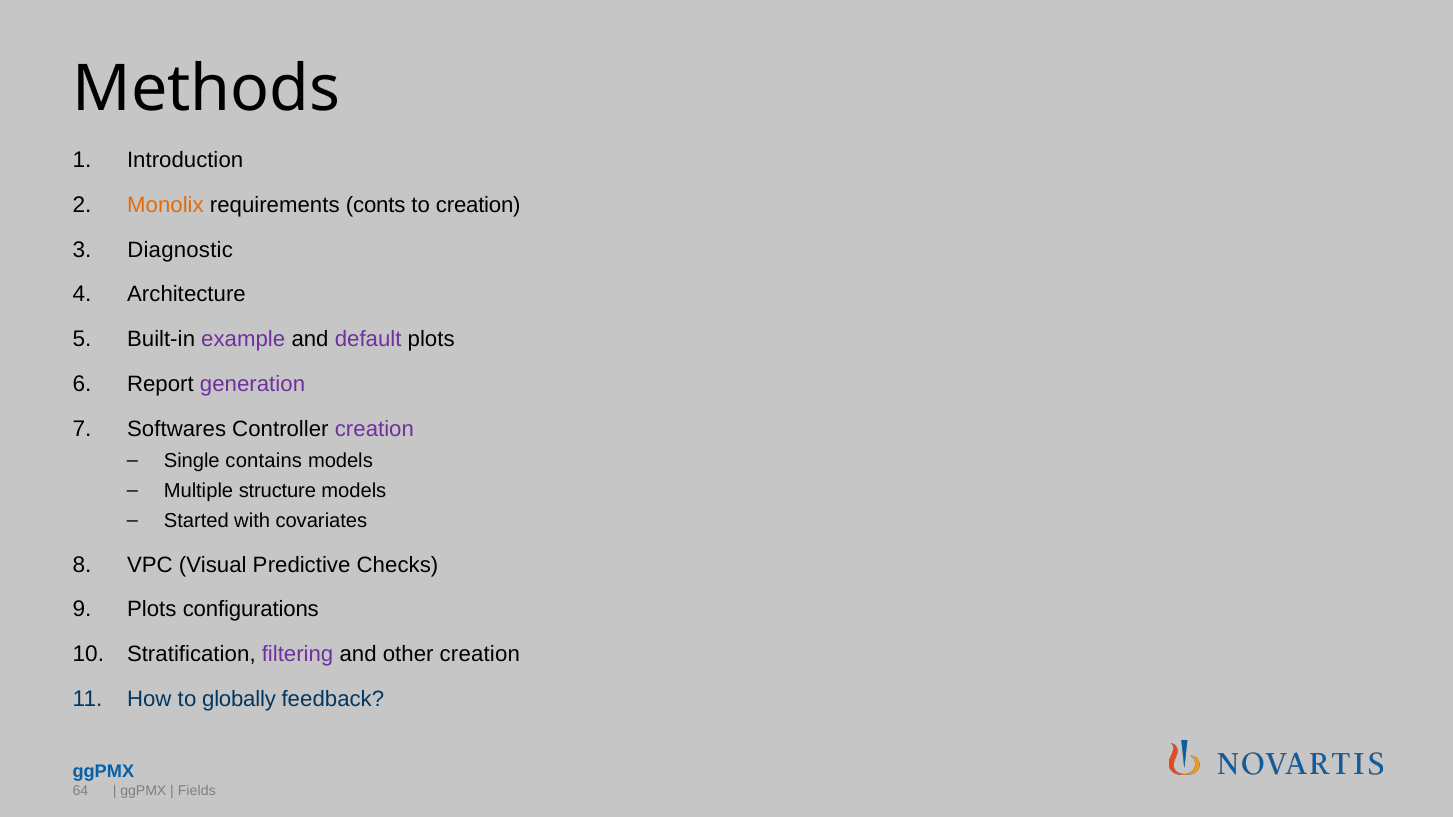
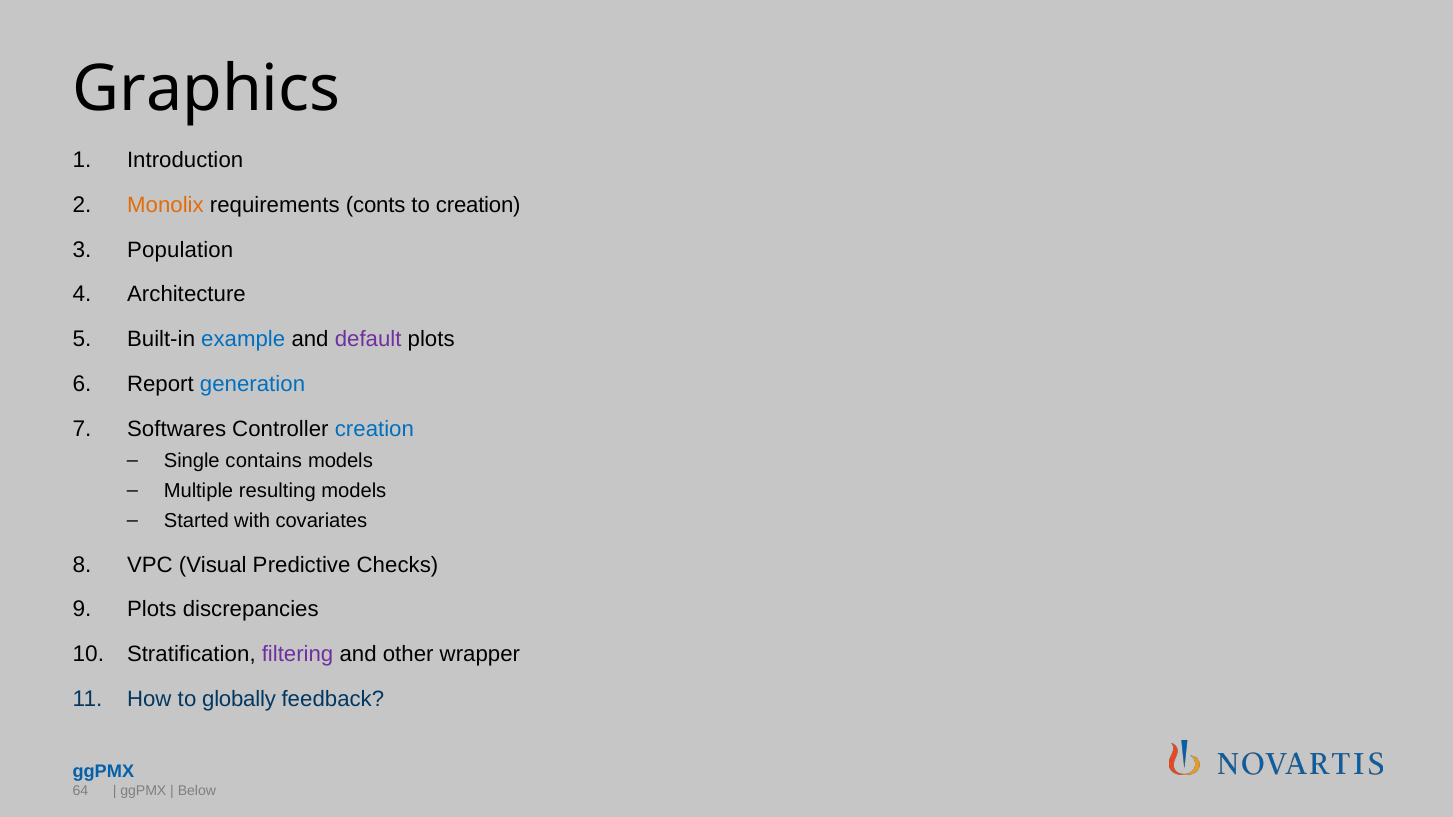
Methods: Methods -> Graphics
Diagnostic: Diagnostic -> Population
example colour: purple -> blue
generation colour: purple -> blue
creation at (374, 429) colour: purple -> blue
structure: structure -> resulting
configurations: configurations -> discrepancies
other creation: creation -> wrapper
Fields: Fields -> Below
